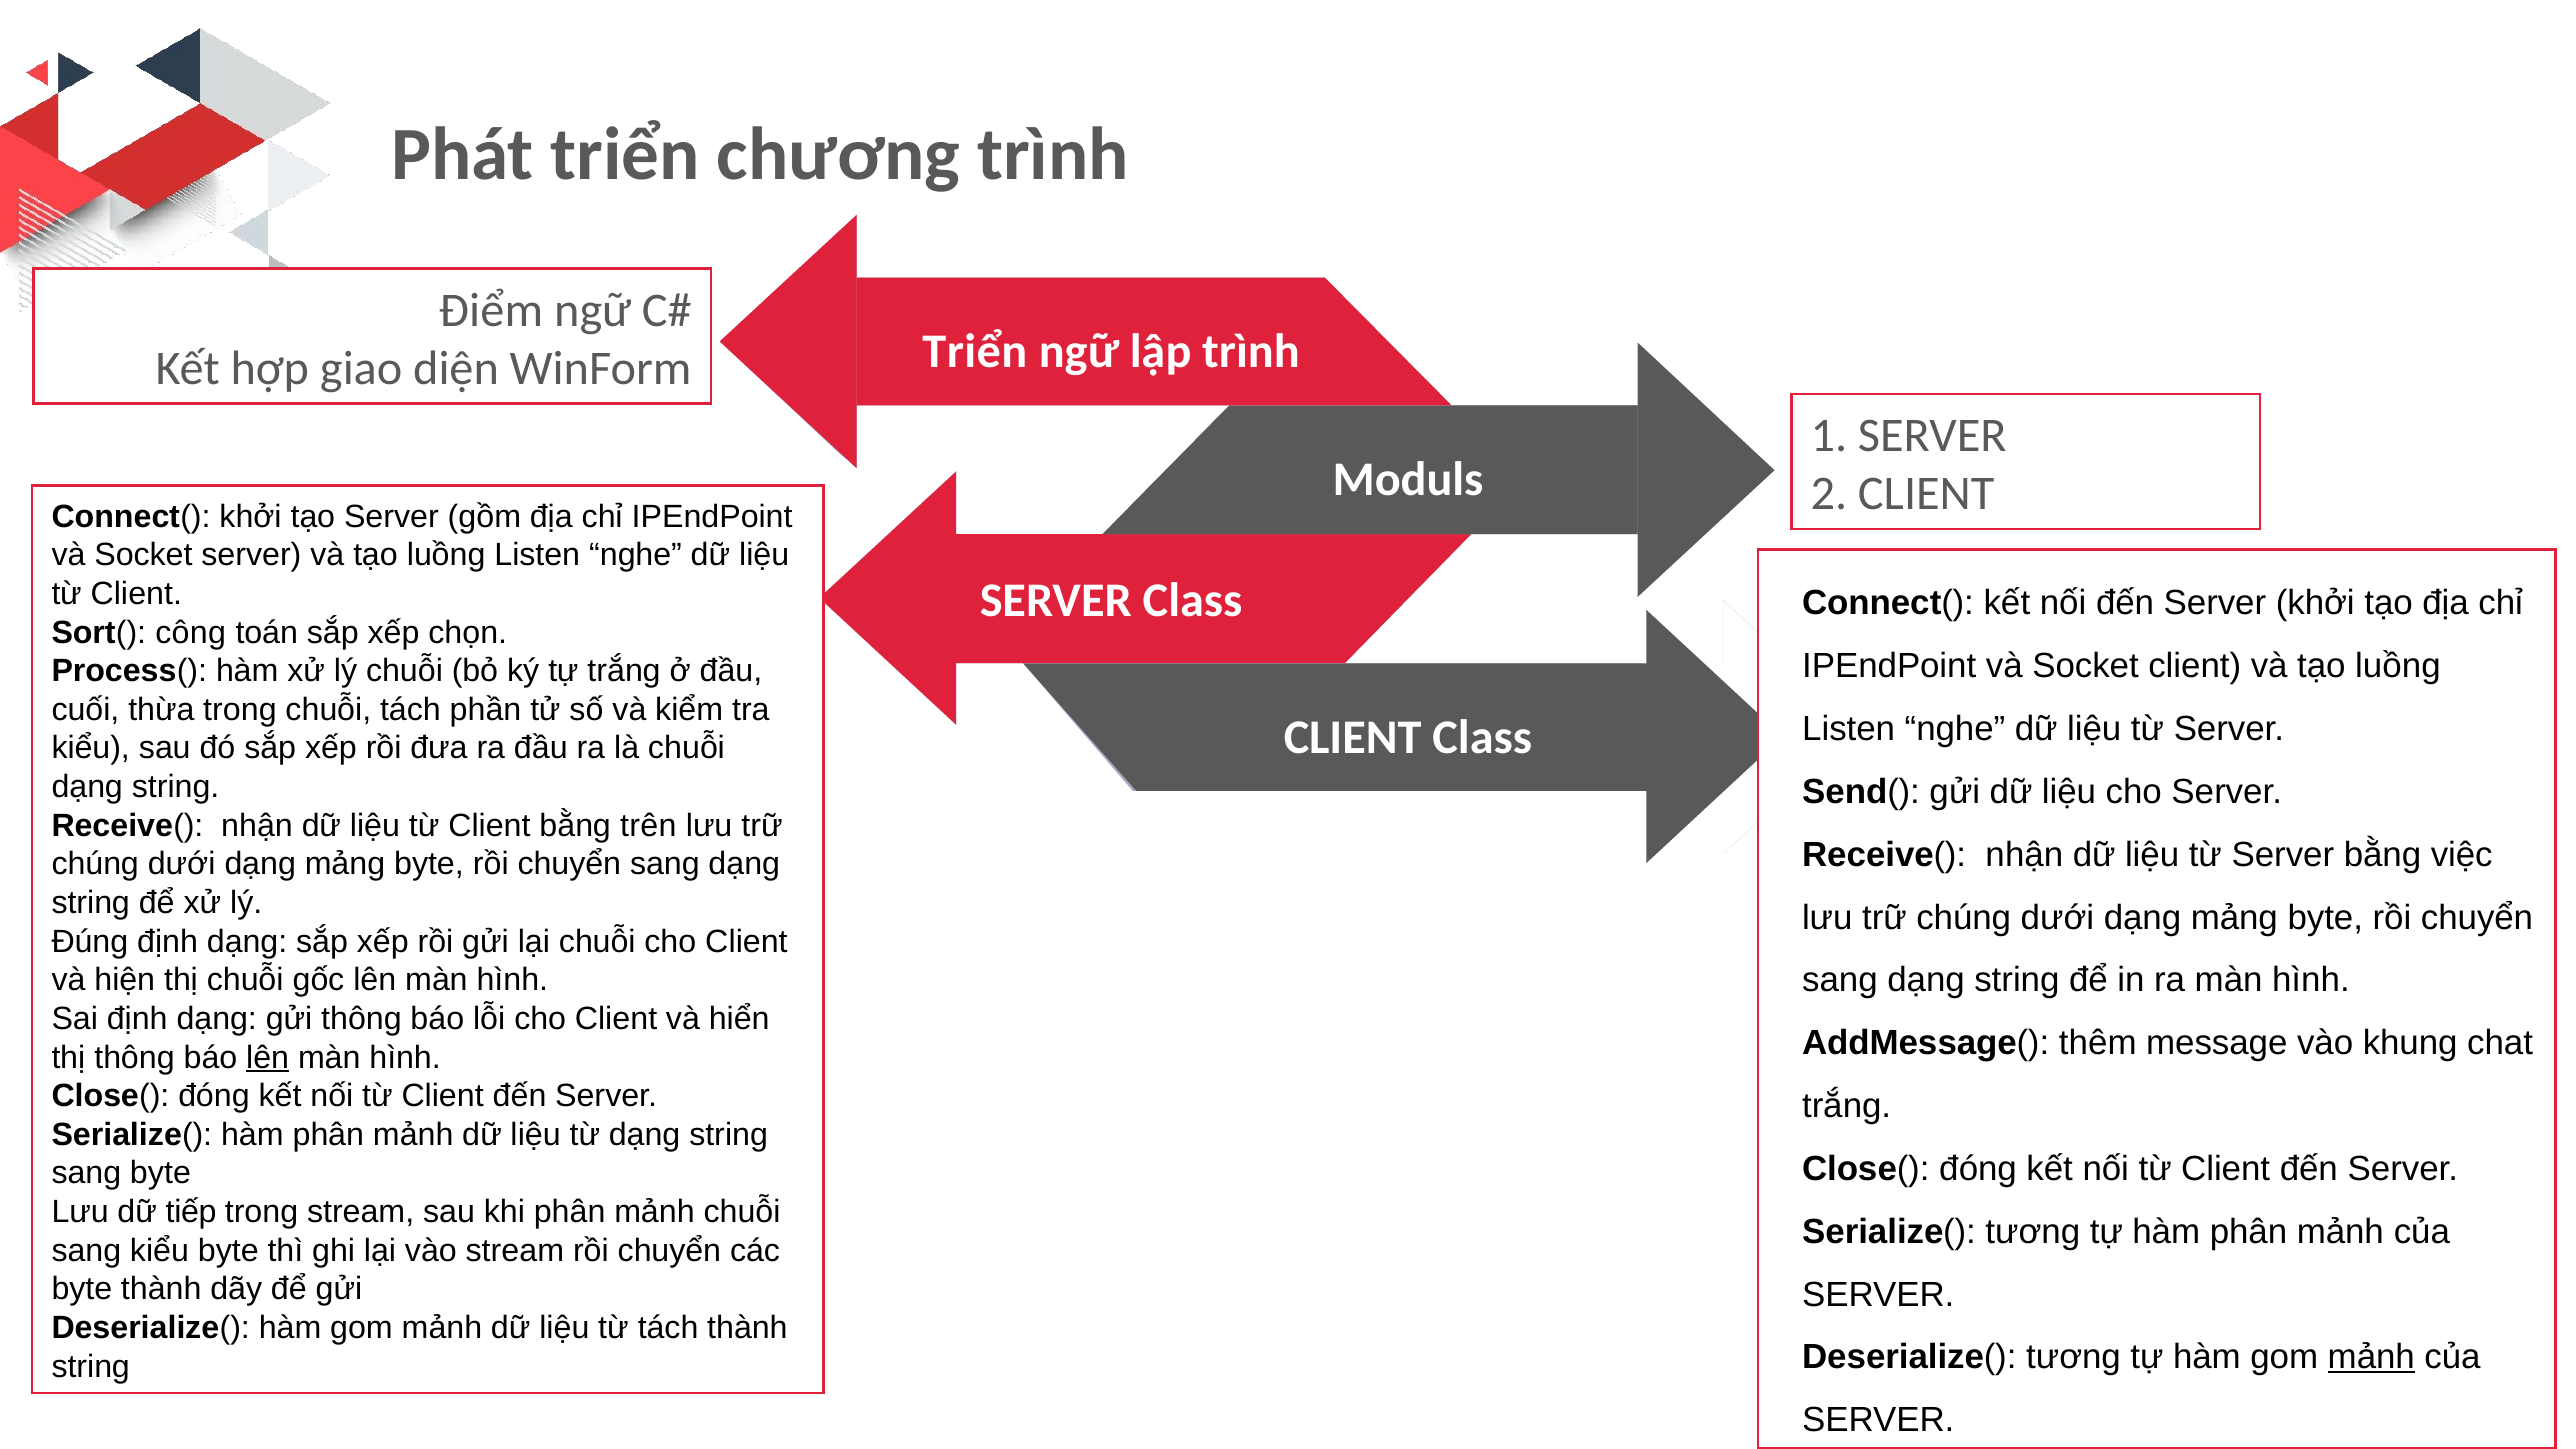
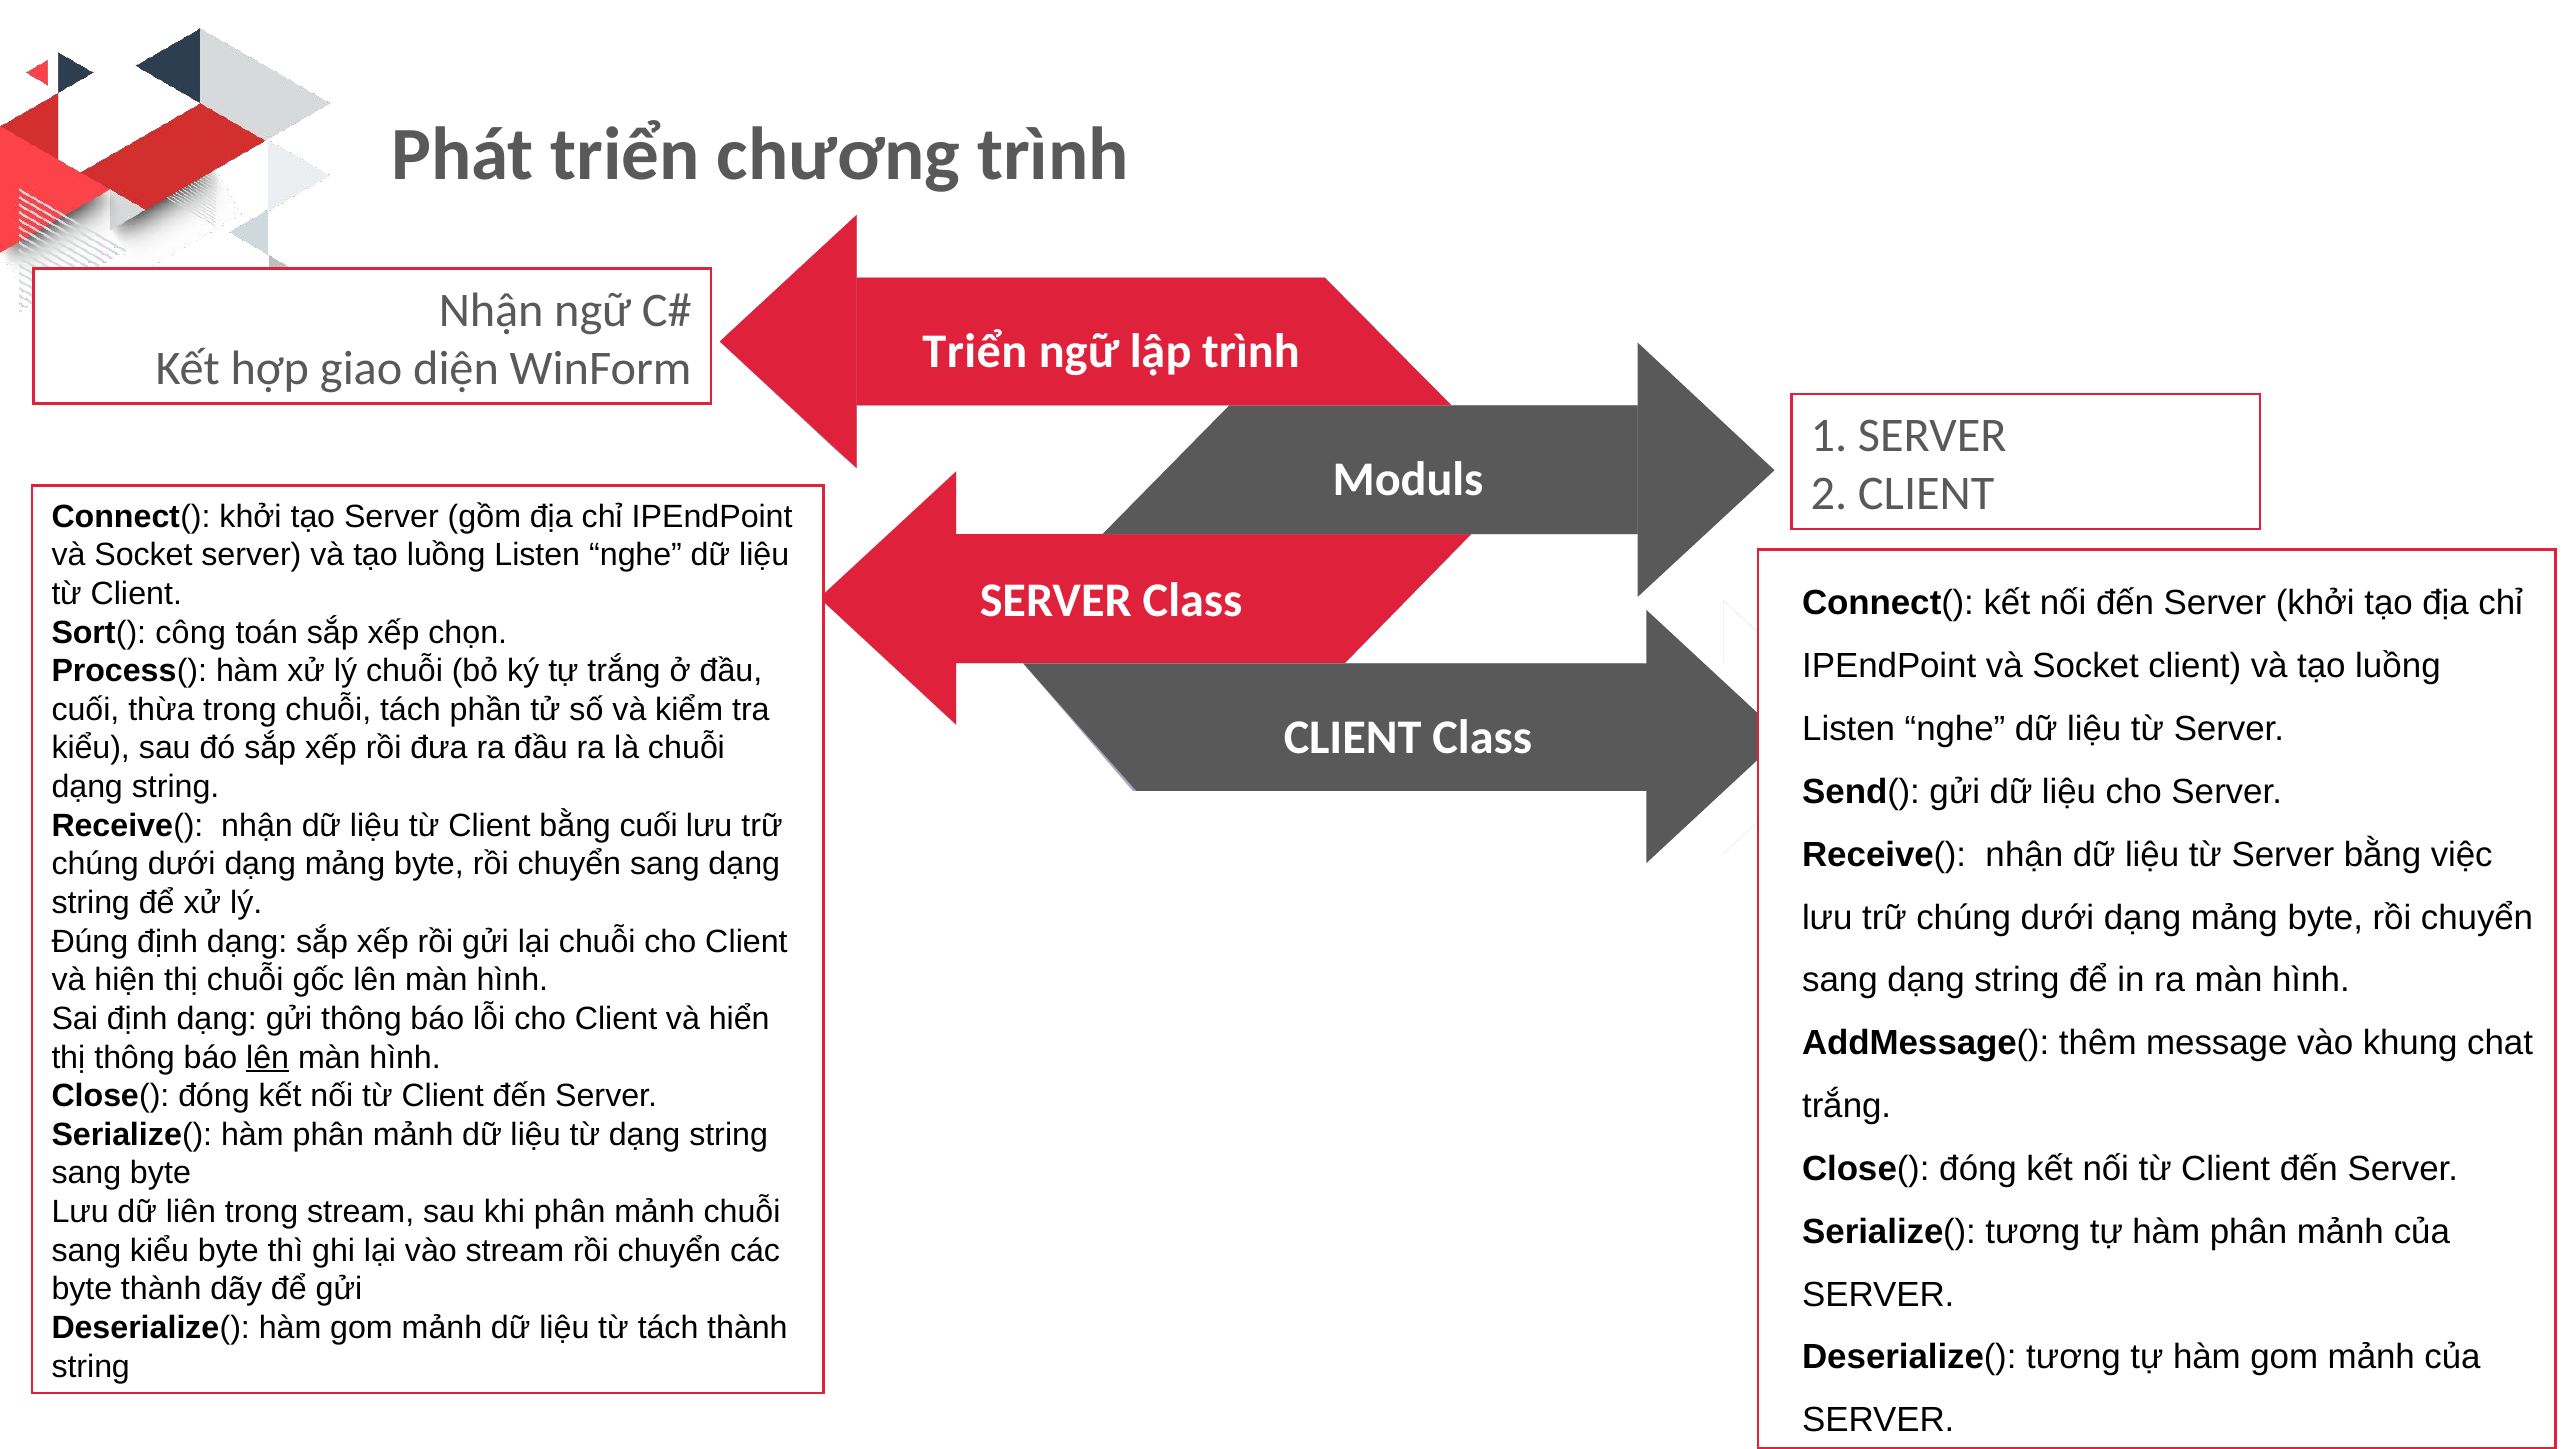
Điểm at (491, 310): Điểm -> Nhận
bằng trên: trên -> cuối
tiếp: tiếp -> liên
mảnh at (2371, 1357) underline: present -> none
